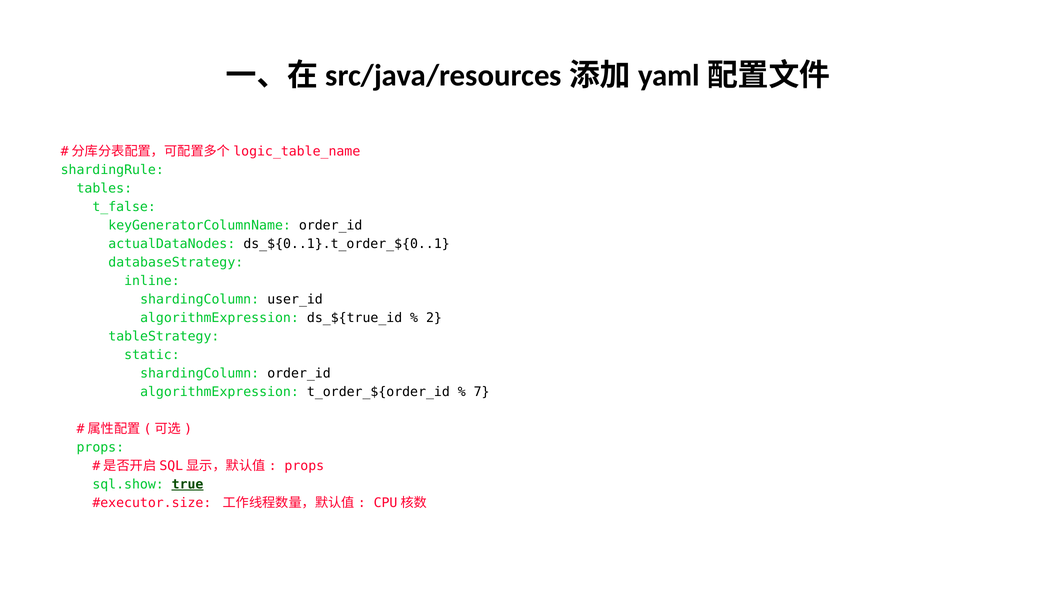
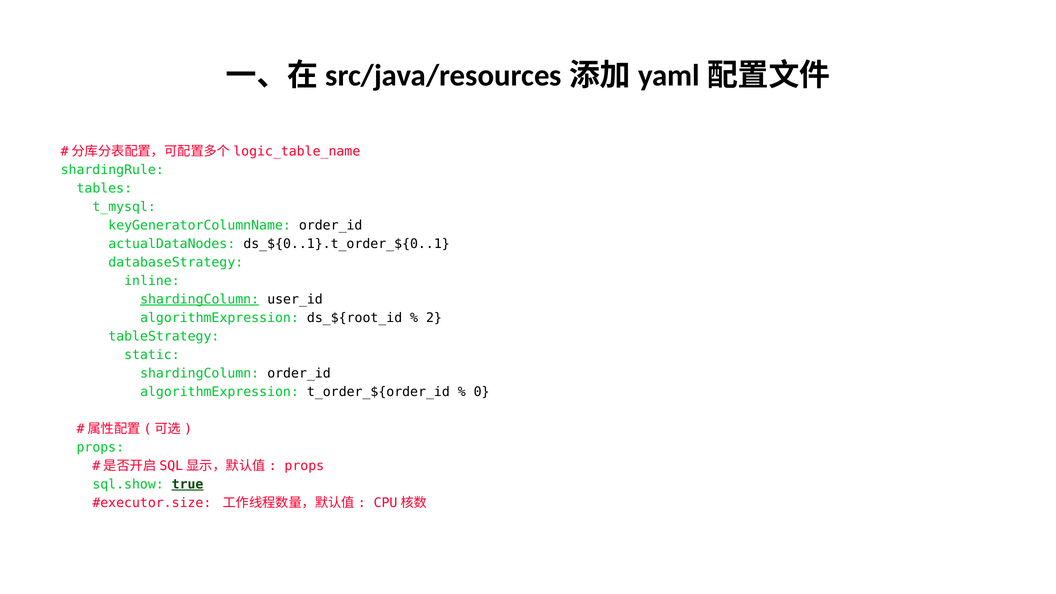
t_false: t_false -> t_mysql
shardingColumn at (200, 299) underline: none -> present
ds_${true_id: ds_${true_id -> ds_${root_id
7: 7 -> 0
